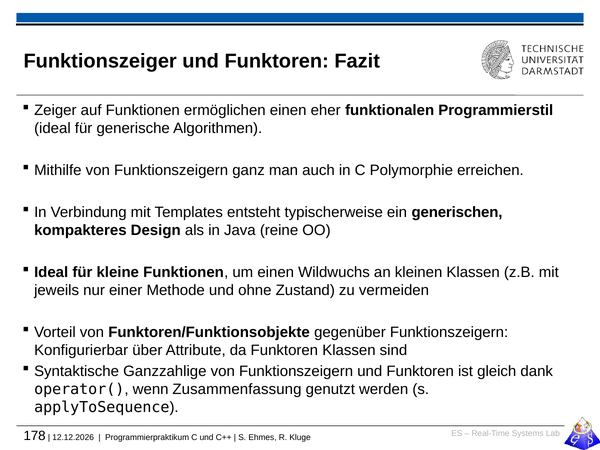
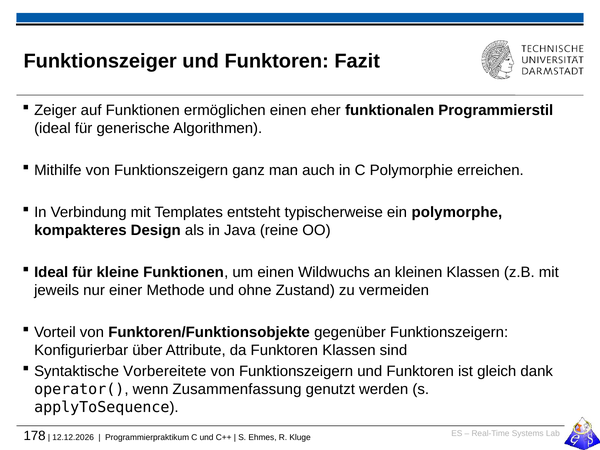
generischen: generischen -> polymorphe
Ganzzahlige: Ganzzahlige -> Vorbereitete
